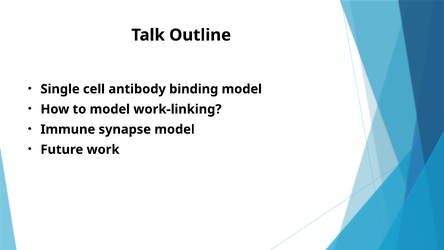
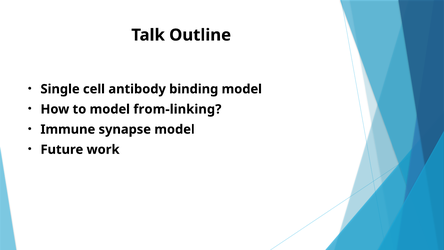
work-linking: work-linking -> from-linking
